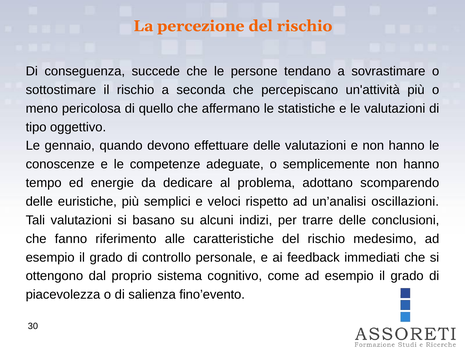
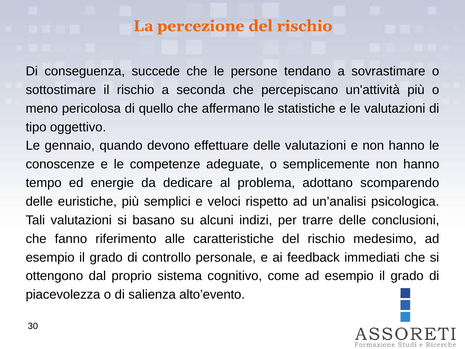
oscillazioni: oscillazioni -> psicologica
fino’evento: fino’evento -> alto’evento
